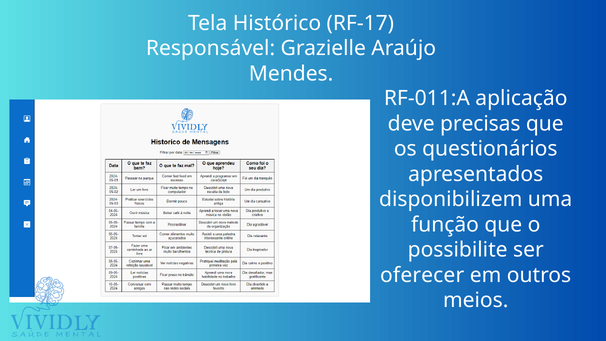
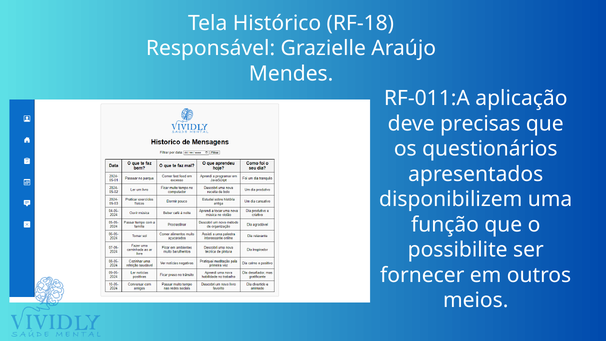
RF-17: RF-17 -> RF-18
oferecer: oferecer -> fornecer
